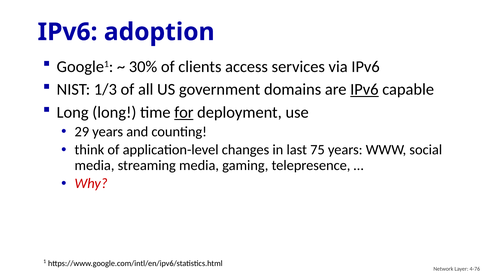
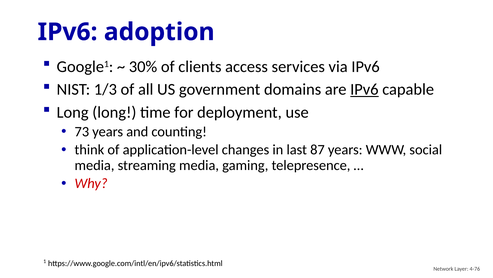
for underline: present -> none
29: 29 -> 73
75: 75 -> 87
